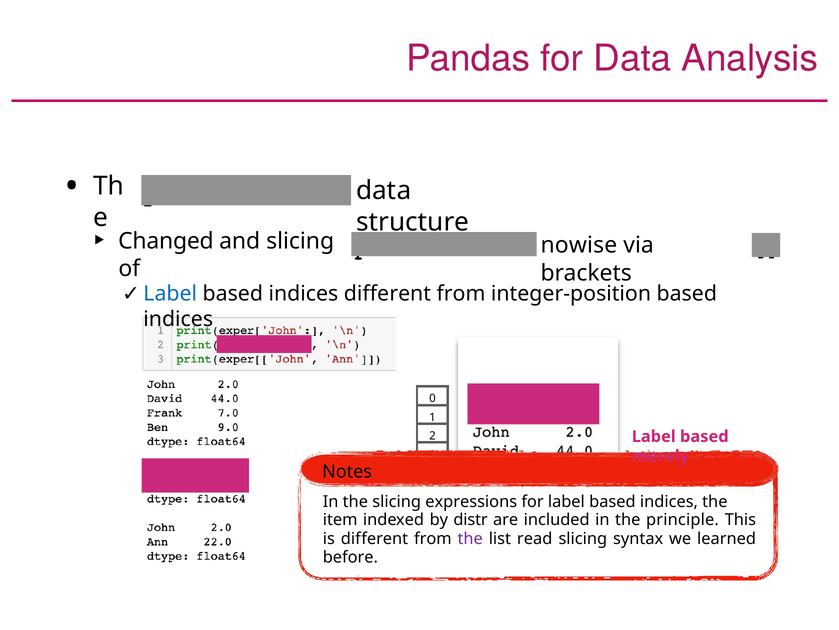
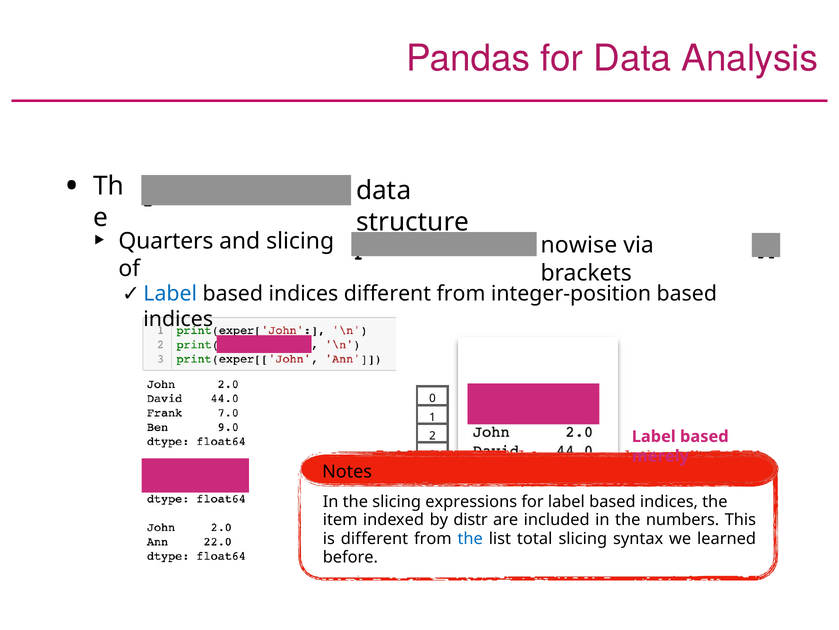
Changed: Changed -> Quarters
principle: principle -> numbers
the at (470, 538) colour: purple -> blue
read: read -> total
